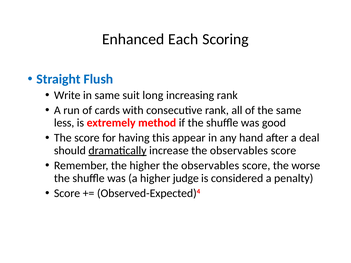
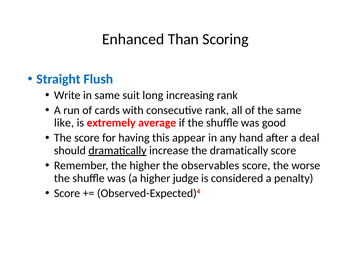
Each: Each -> Than
less: less -> like
method: method -> average
increase the observables: observables -> dramatically
